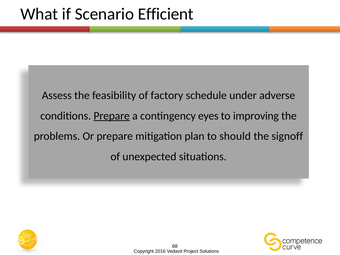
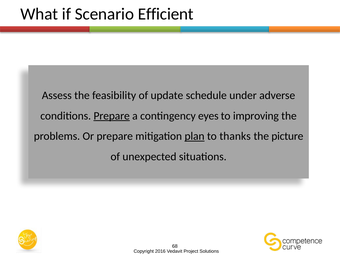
factory: factory -> update
plan underline: none -> present
should: should -> thanks
signoff: signoff -> picture
